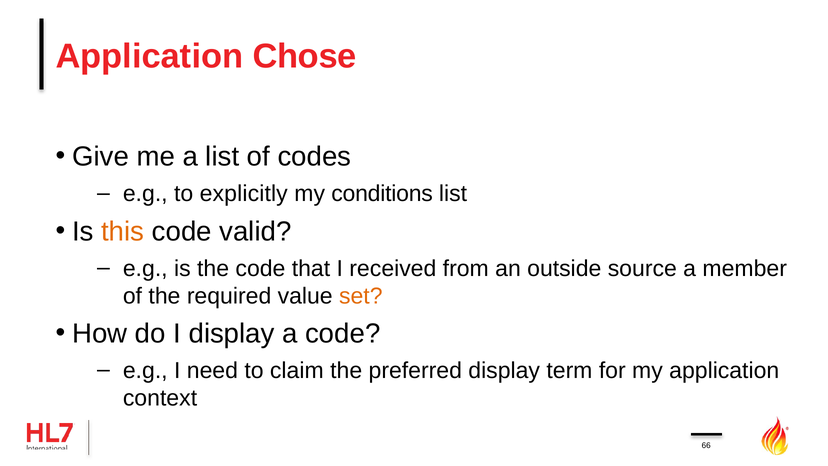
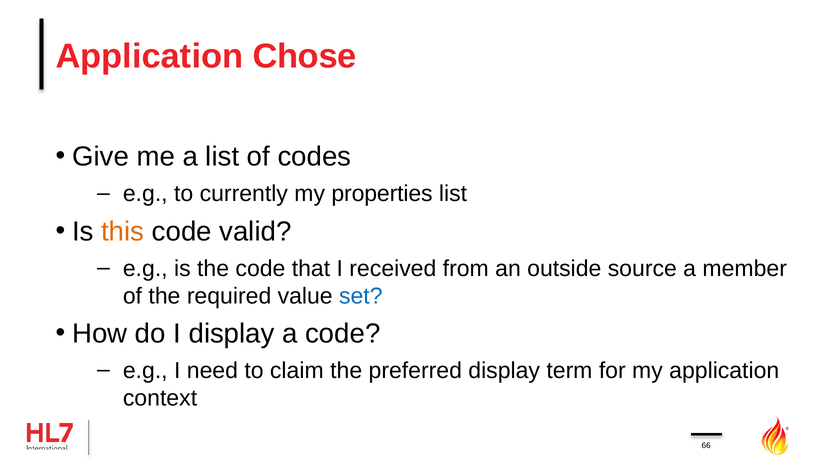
explicitly: explicitly -> currently
conditions: conditions -> properties
set colour: orange -> blue
